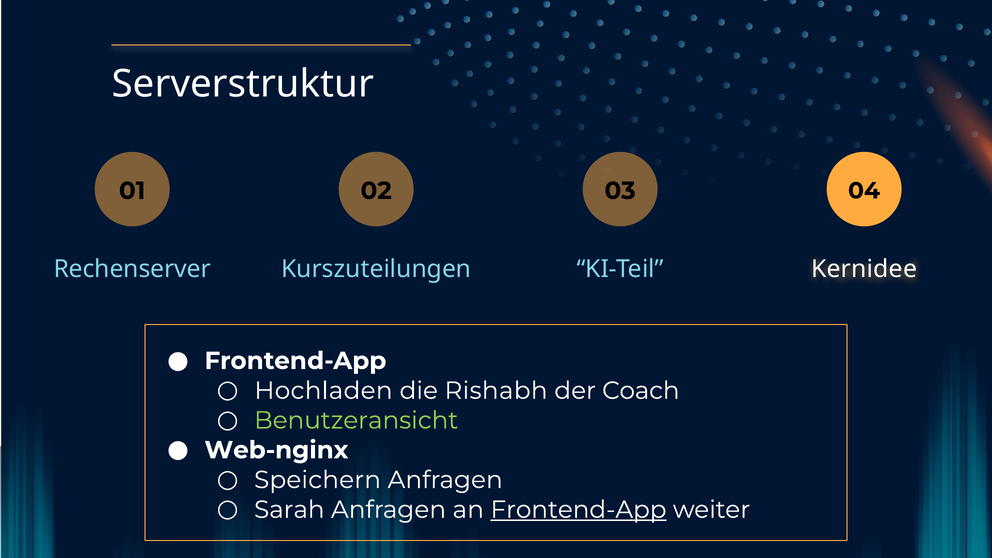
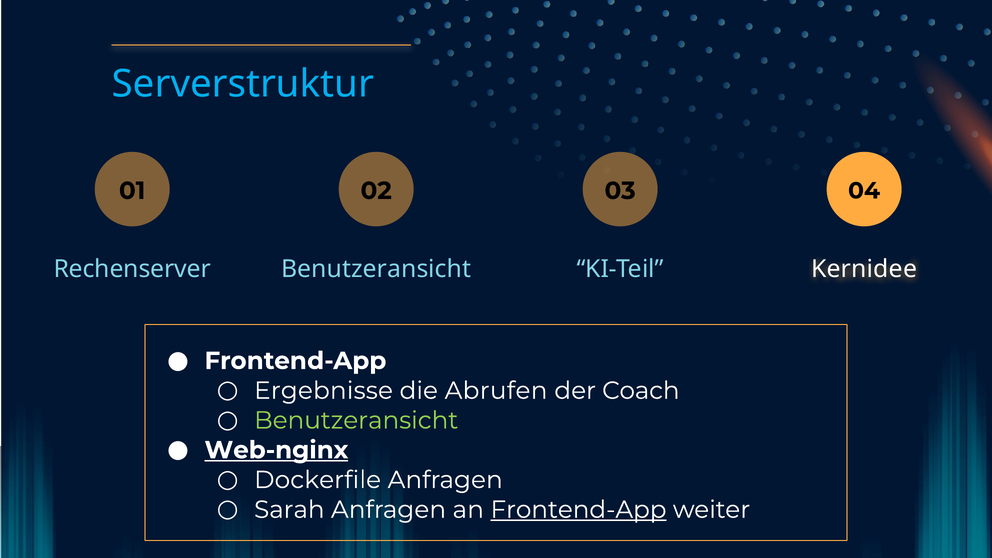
Serverstruktur colour: white -> light blue
Kurszuteilungen at (376, 269): Kurszuteilungen -> Benutzeransicht
Hochladen: Hochladen -> Ergebnisse
Rishabh: Rishabh -> Abrufen
Web-nginx underline: none -> present
Speichern: Speichern -> Dockerfile
